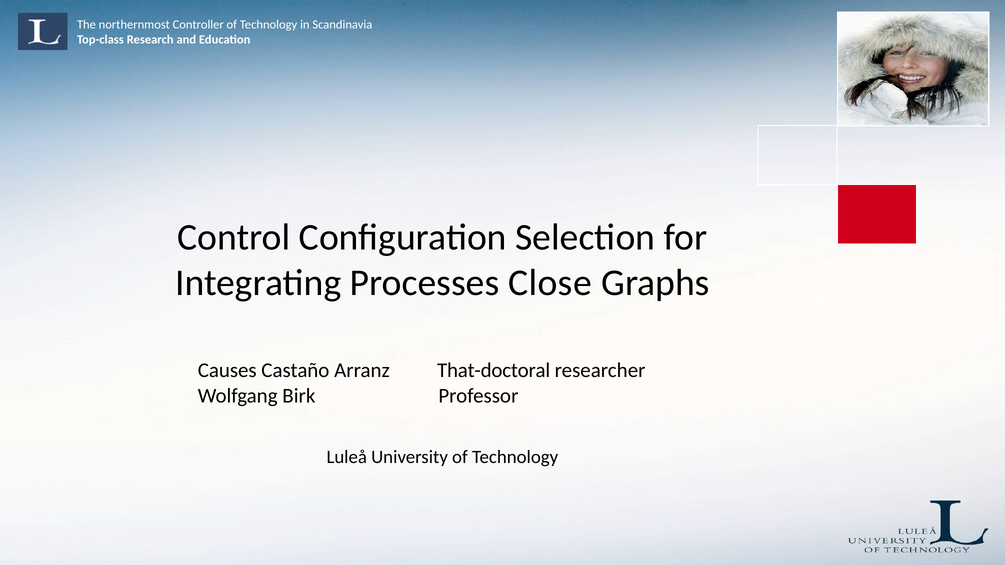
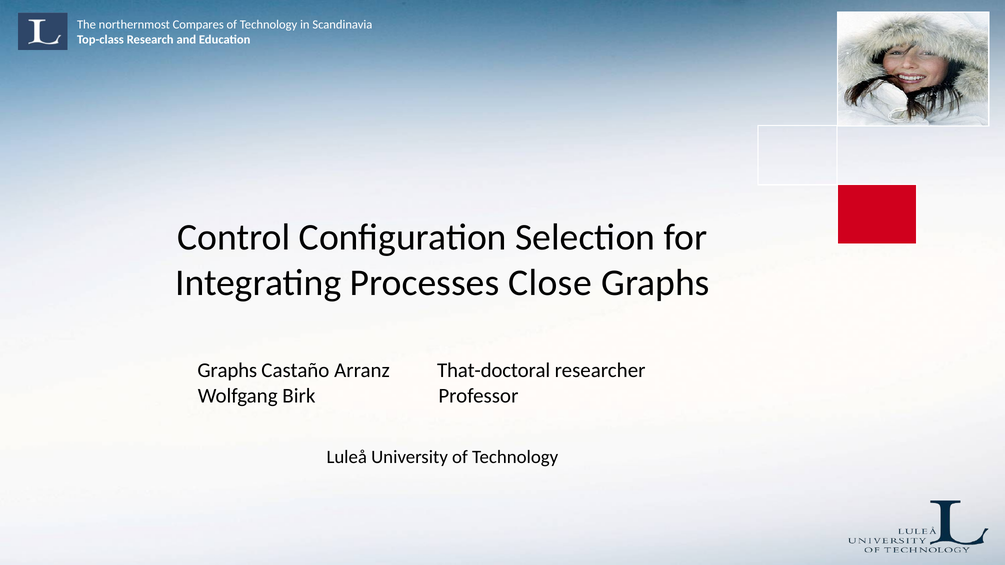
Controller: Controller -> Compares
Causes at (227, 371): Causes -> Graphs
